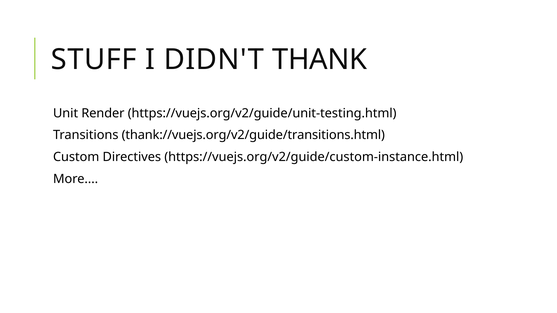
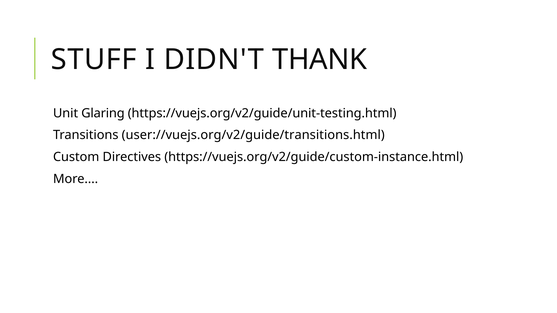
Render: Render -> Glaring
thank://vuejs.org/v2/guide/transitions.html: thank://vuejs.org/v2/guide/transitions.html -> user://vuejs.org/v2/guide/transitions.html
